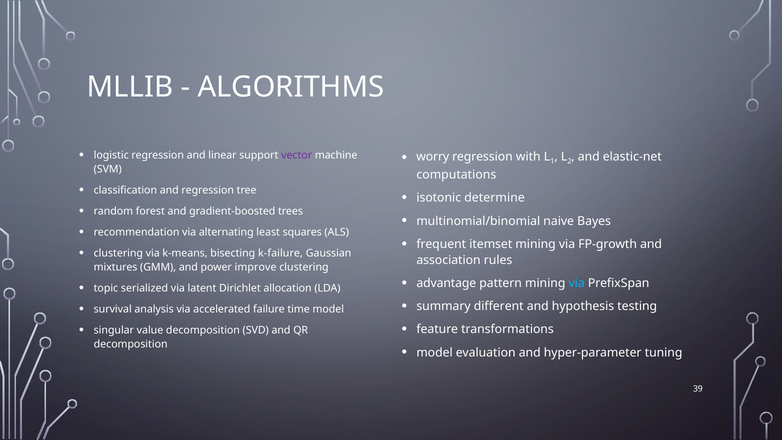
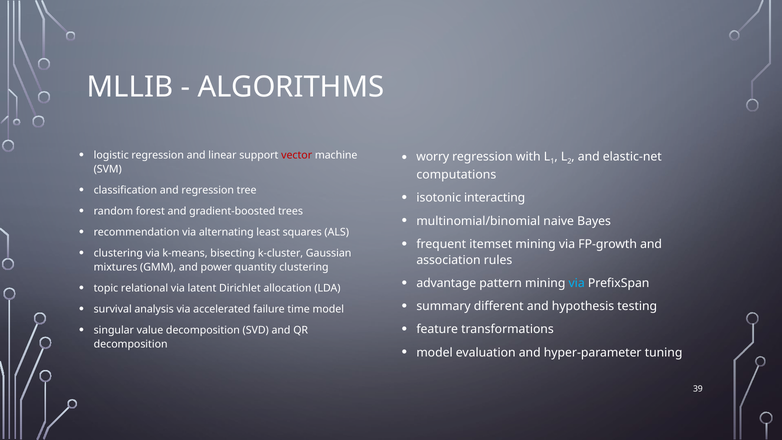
vector colour: purple -> red
determine: determine -> interacting
k-failure: k-failure -> k-cluster
improve: improve -> quantity
serialized: serialized -> relational
